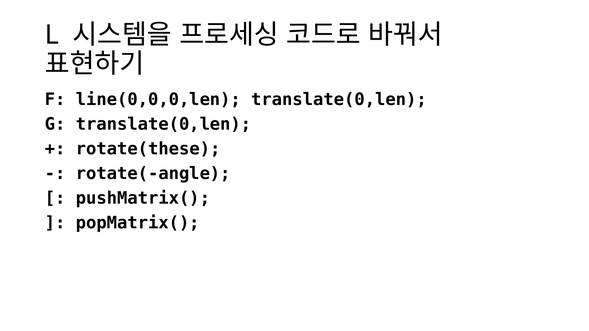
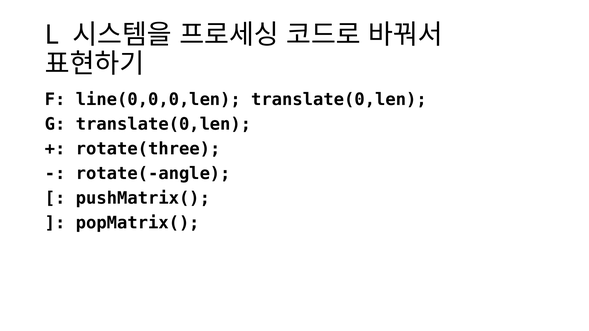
rotate(these: rotate(these -> rotate(three
